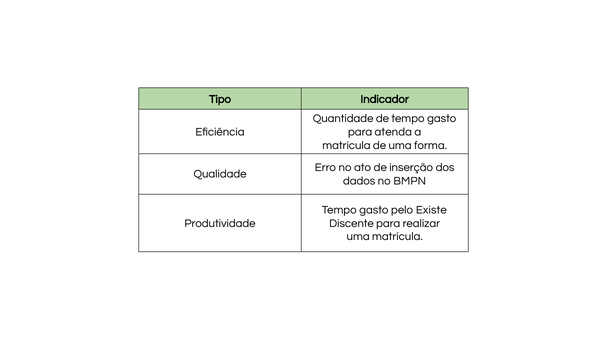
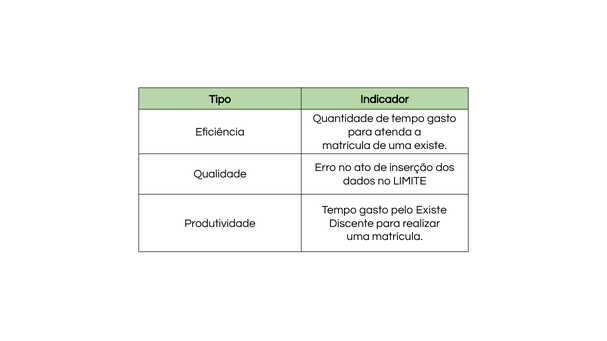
uma forma: forma -> existe
BMPN: BMPN -> LIMITE
